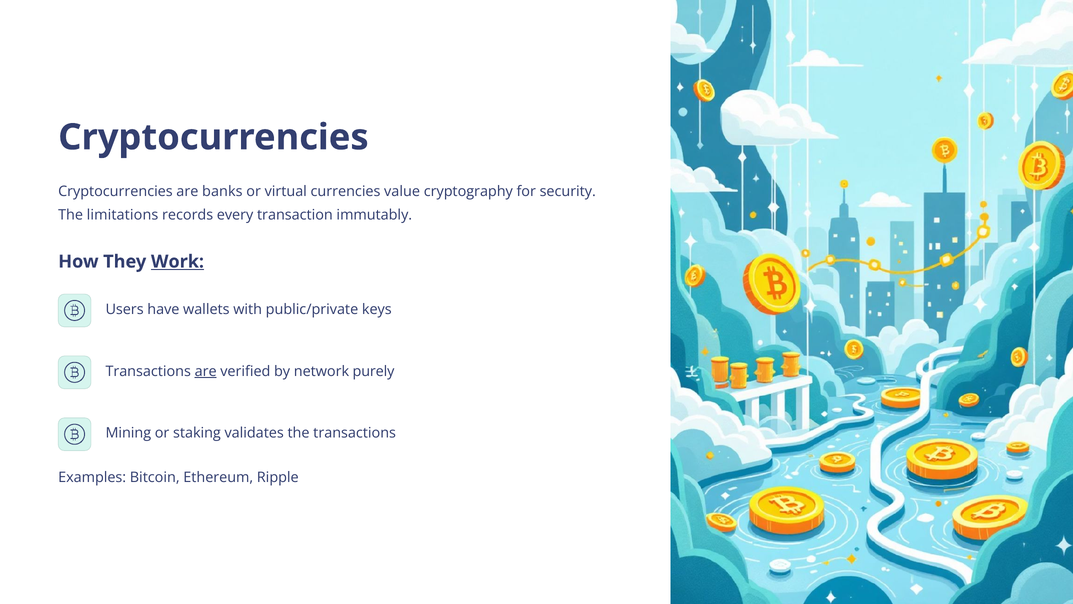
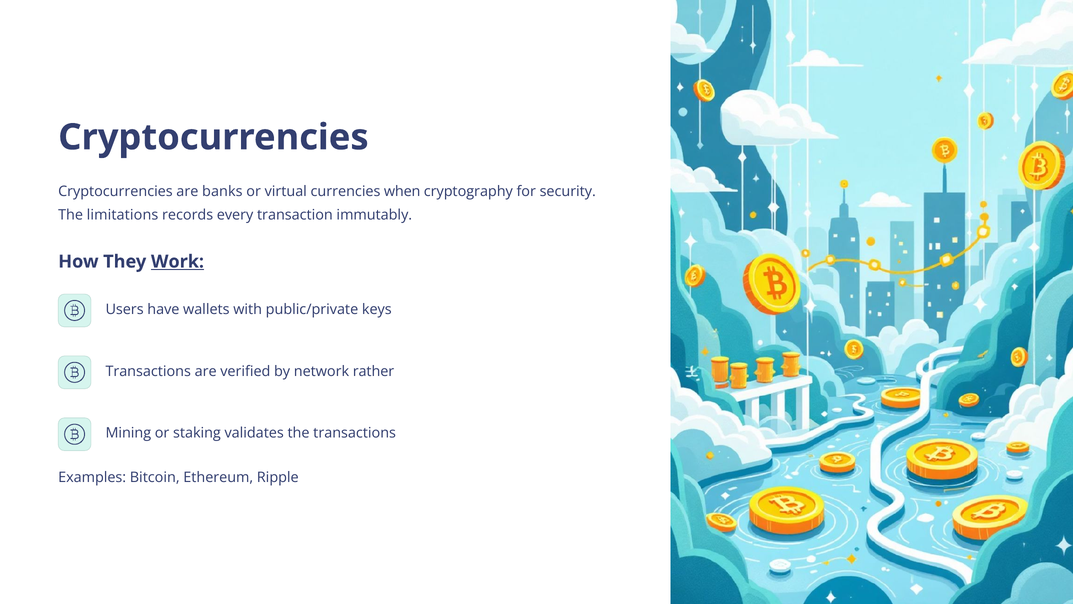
value: value -> when
are at (206, 371) underline: present -> none
purely: purely -> rather
